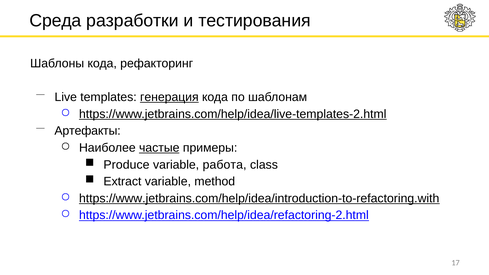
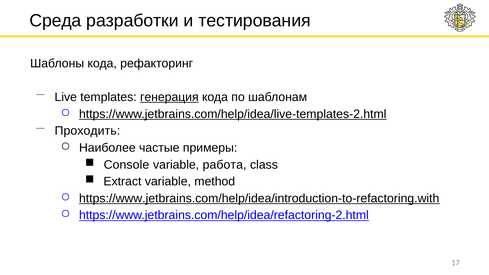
Артефакты: Артефакты -> Проходить
частые underline: present -> none
Produce: Produce -> Console
